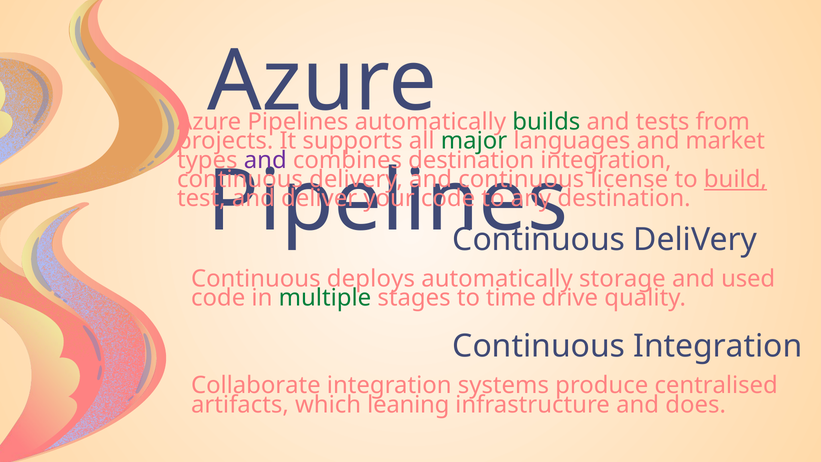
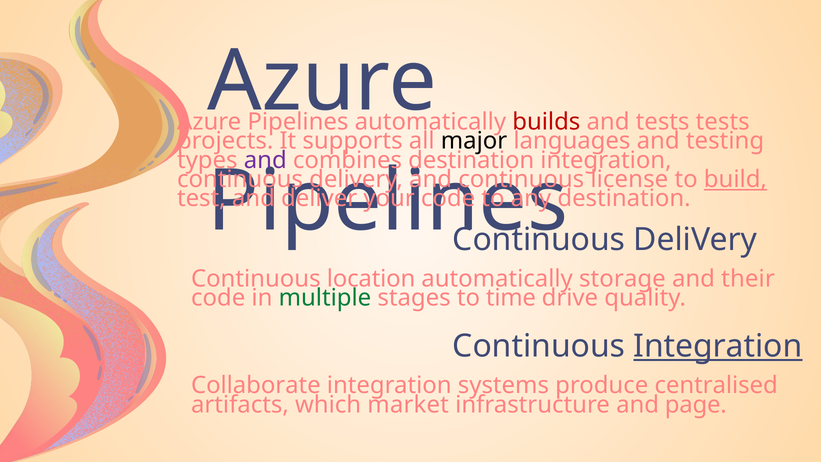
builds colour: green -> red
tests from: from -> tests
major colour: green -> black
market: market -> testing
deploys: deploys -> location
used: used -> their
Integration at (718, 346) underline: none -> present
leaning: leaning -> market
does: does -> page
